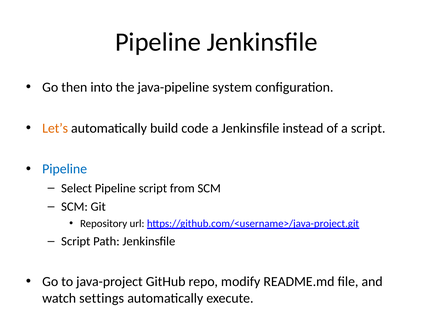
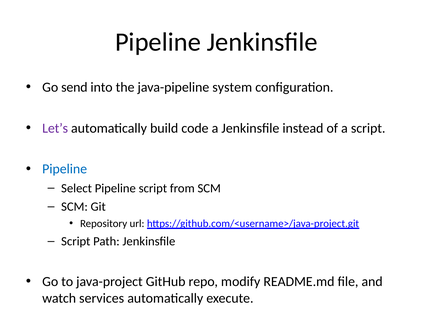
then: then -> send
Let’s colour: orange -> purple
settings: settings -> services
